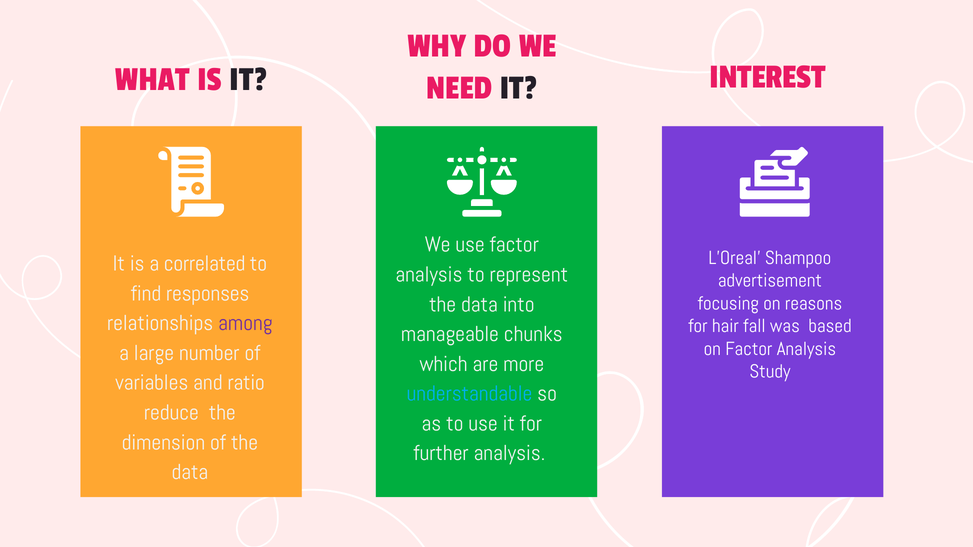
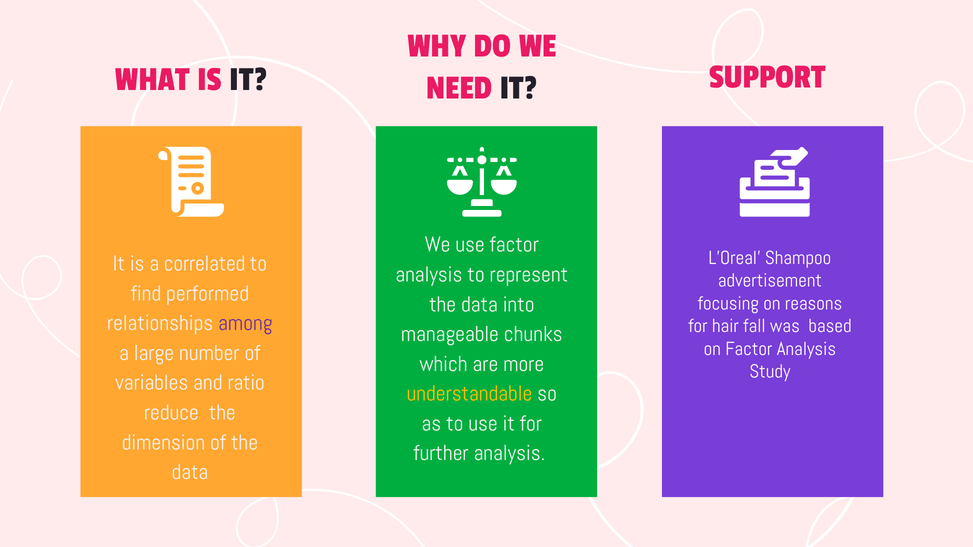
INTEREST: INTEREST -> SUPPORT
responses: responses -> performed
understandable colour: light blue -> yellow
